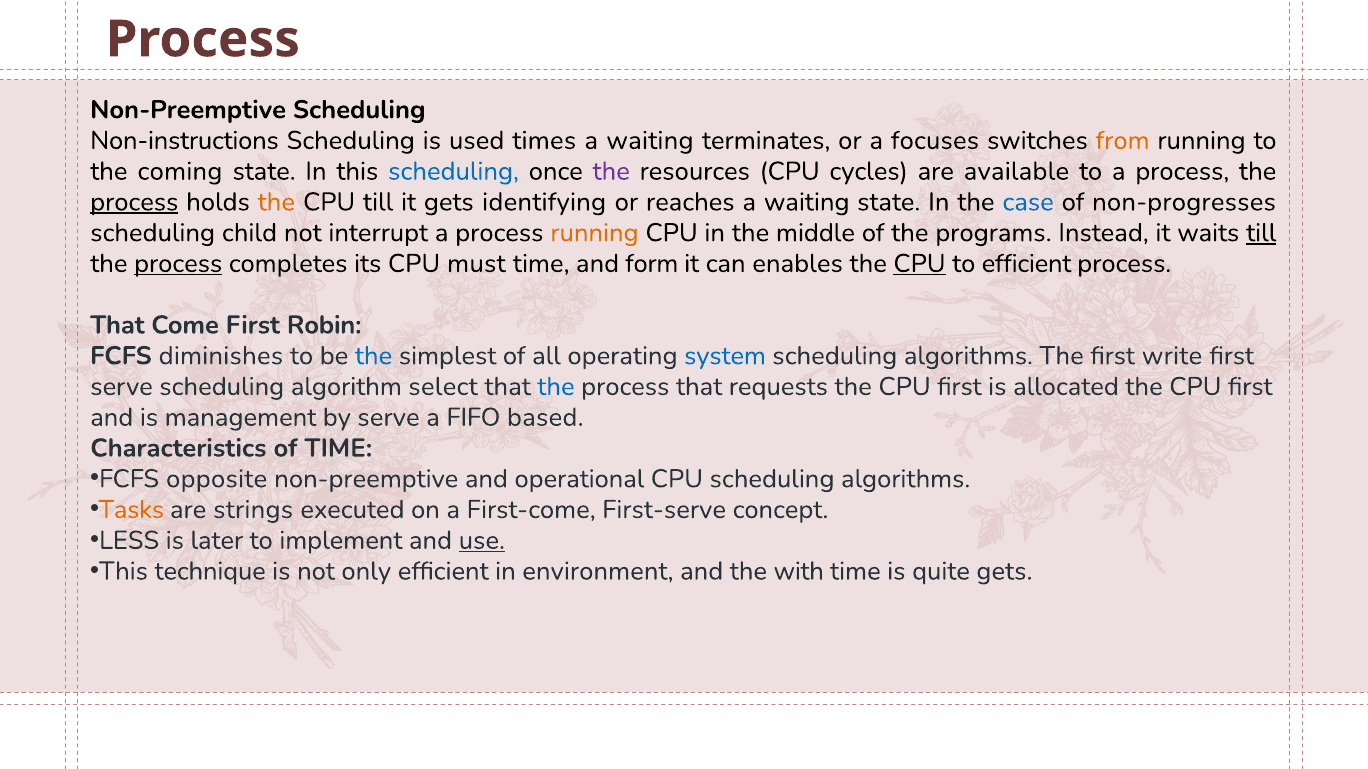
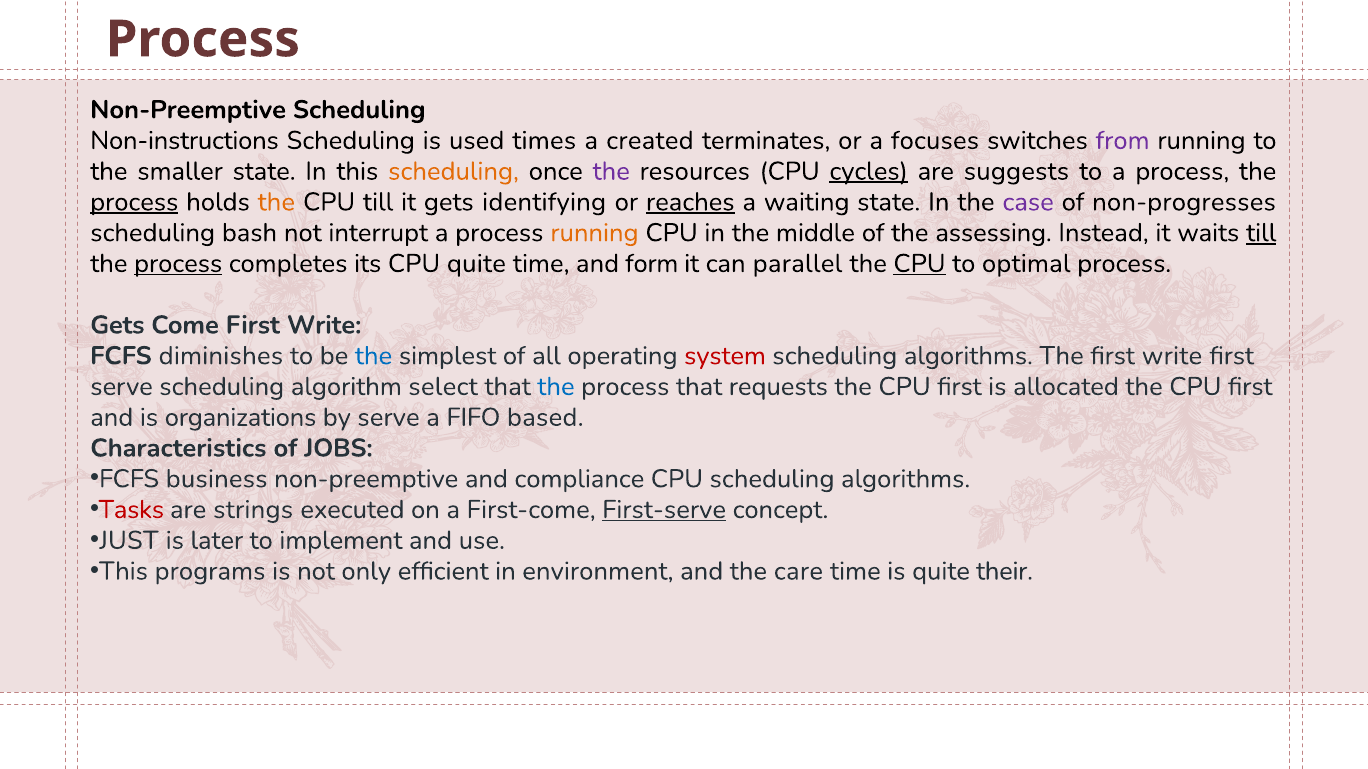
waiting at (650, 141): waiting -> created
from colour: orange -> purple
coming: coming -> smaller
scheduling at (454, 171) colour: blue -> orange
cycles underline: none -> present
available: available -> suggests
reaches underline: none -> present
case colour: blue -> purple
child: child -> bash
programs: programs -> assessing
CPU must: must -> quite
enables: enables -> parallel
to efficient: efficient -> optimal
That at (117, 325): That -> Gets
Come First Robin: Robin -> Write
system colour: blue -> red
management: management -> organizations
of TIME: TIME -> JOBS
opposite: opposite -> business
operational: operational -> compliance
Tasks colour: orange -> red
First-serve underline: none -> present
LESS: LESS -> JUST
use underline: present -> none
technique: technique -> programs
with: with -> care
quite gets: gets -> their
